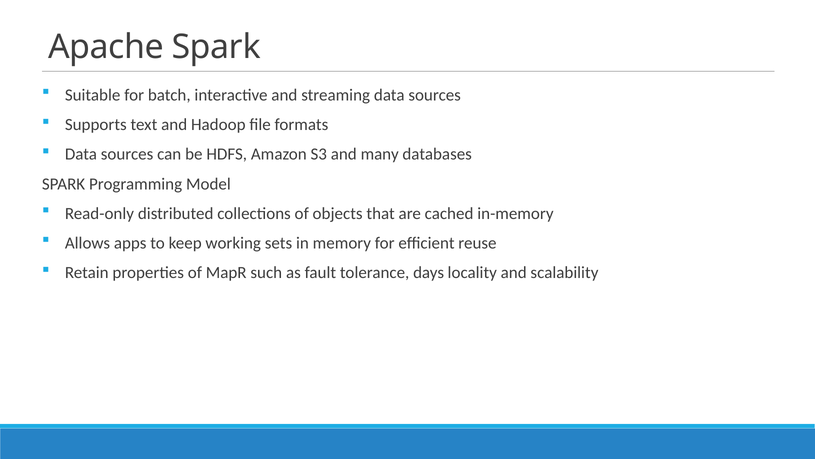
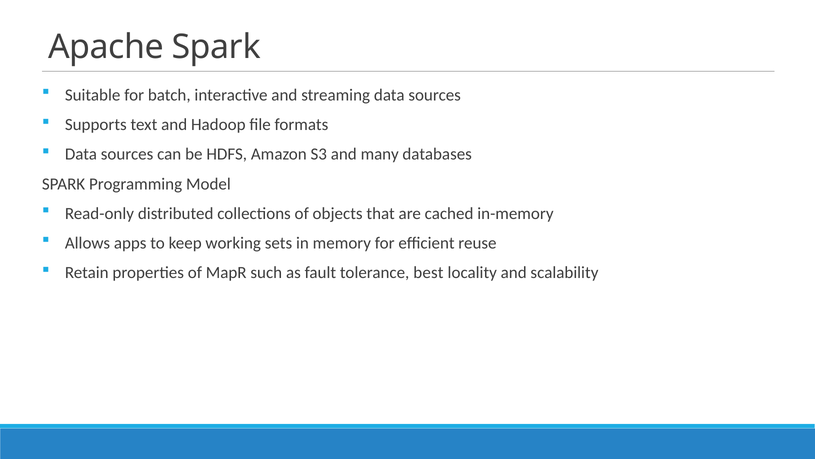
days: days -> best
